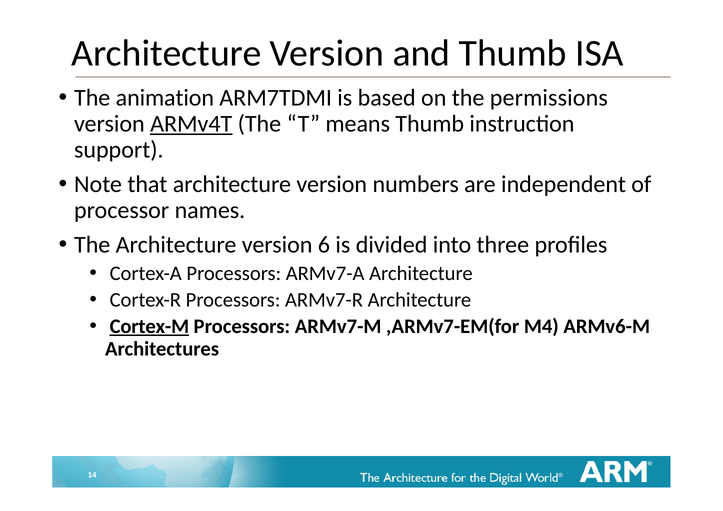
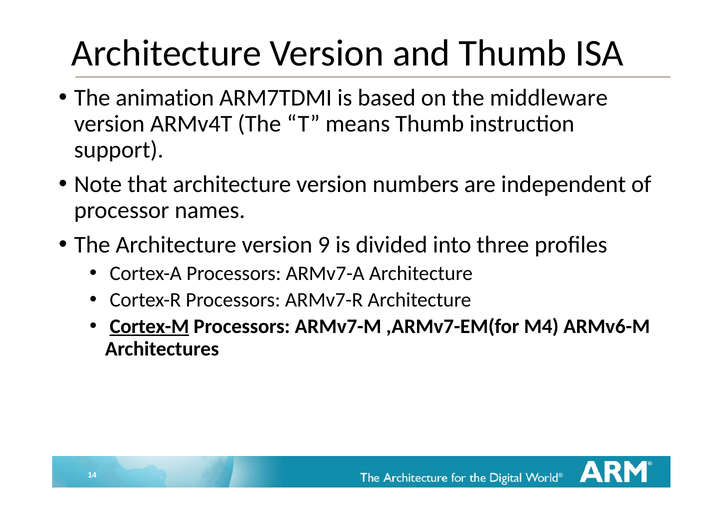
permissions: permissions -> middleware
ARMv4T underline: present -> none
6: 6 -> 9
